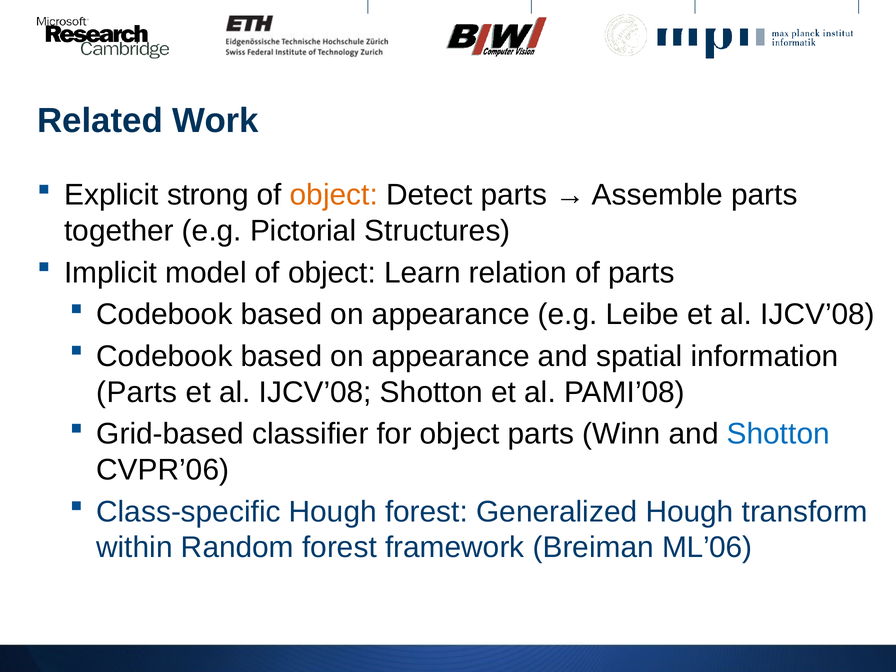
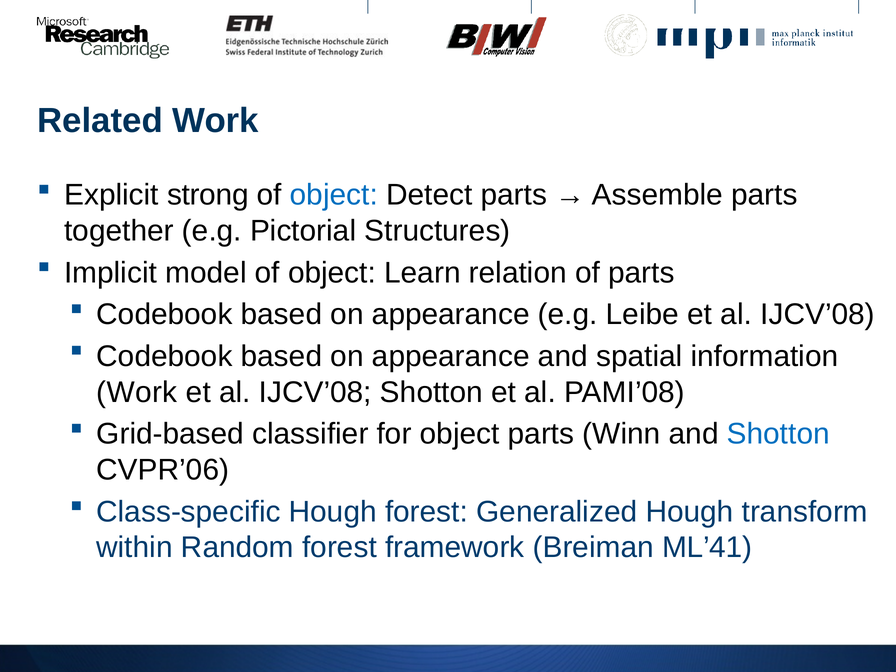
object at (334, 195) colour: orange -> blue
Parts at (137, 392): Parts -> Work
ML’06: ML’06 -> ML’41
